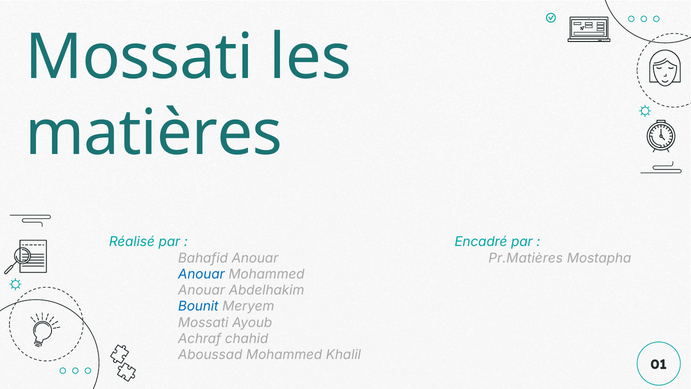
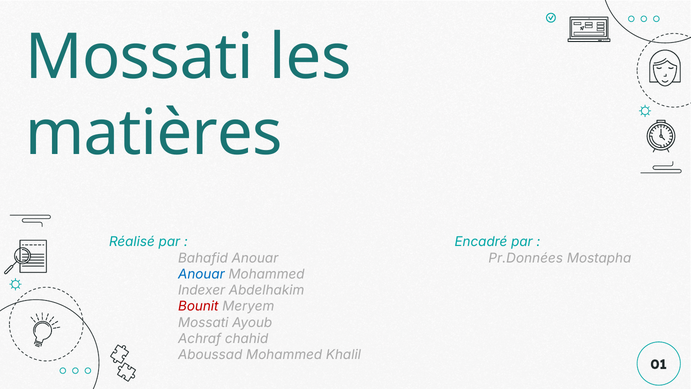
Pr.Matières: Pr.Matières -> Pr.Données
Anouar at (202, 290): Anouar -> Indexer
Bounit colour: blue -> red
